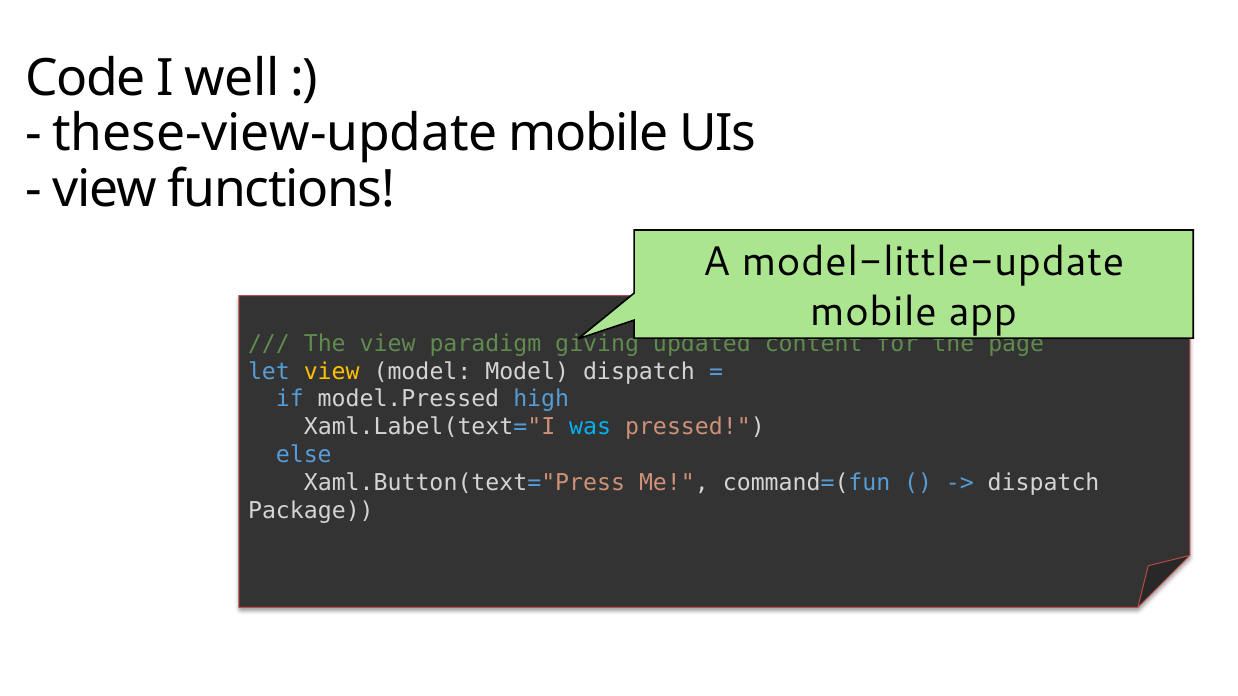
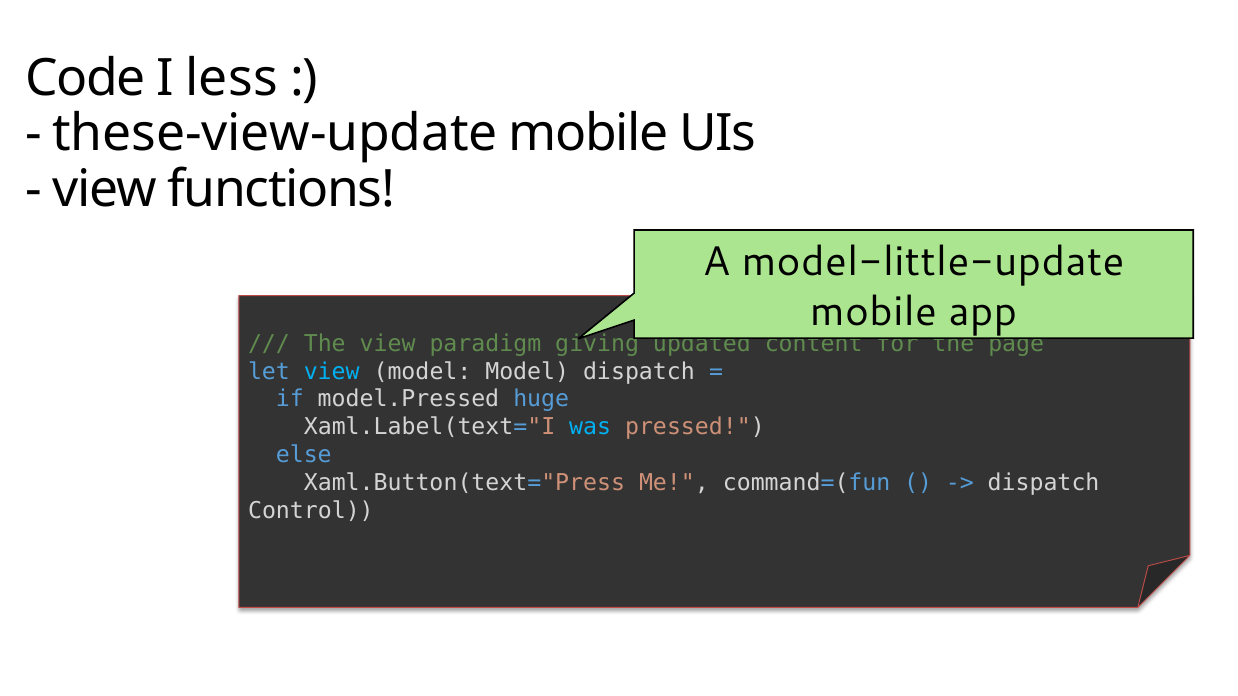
well: well -> less
view at (332, 372) colour: yellow -> light blue
high: high -> huge
Package: Package -> Control
